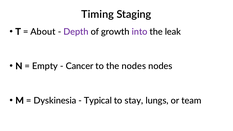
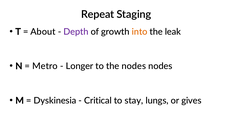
Timing: Timing -> Repeat
into colour: purple -> orange
Empty: Empty -> Metro
Cancer: Cancer -> Longer
Typical: Typical -> Critical
team: team -> gives
